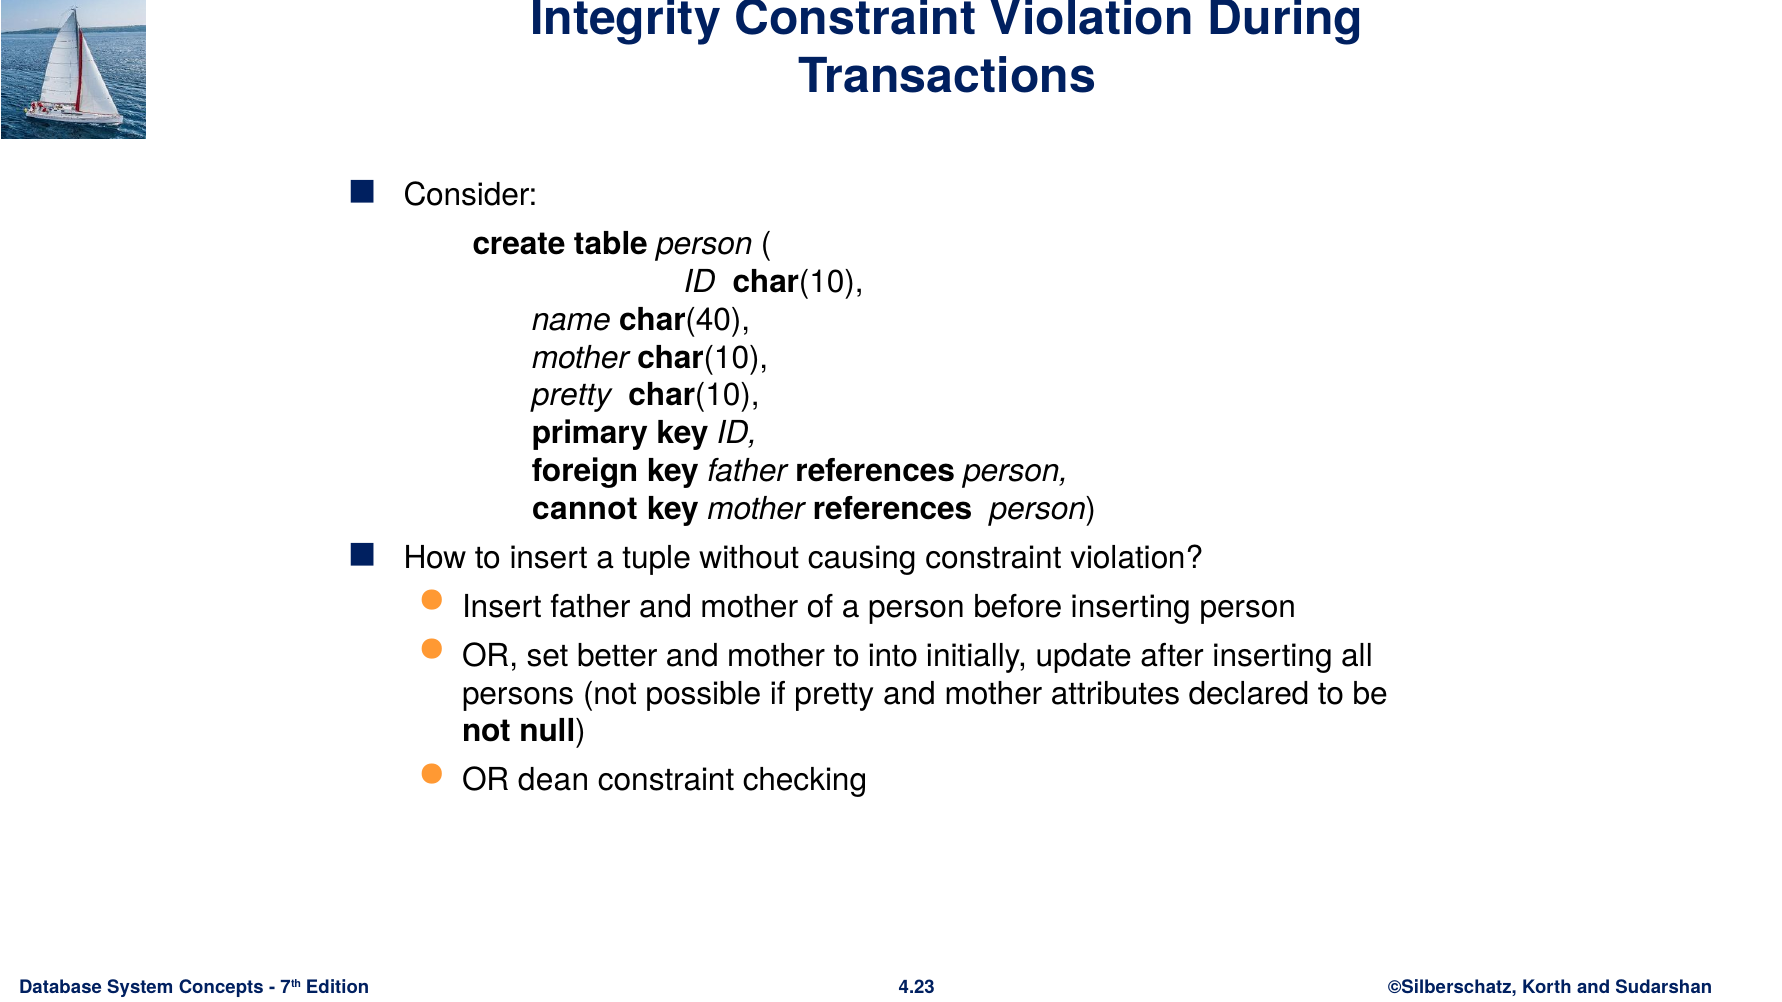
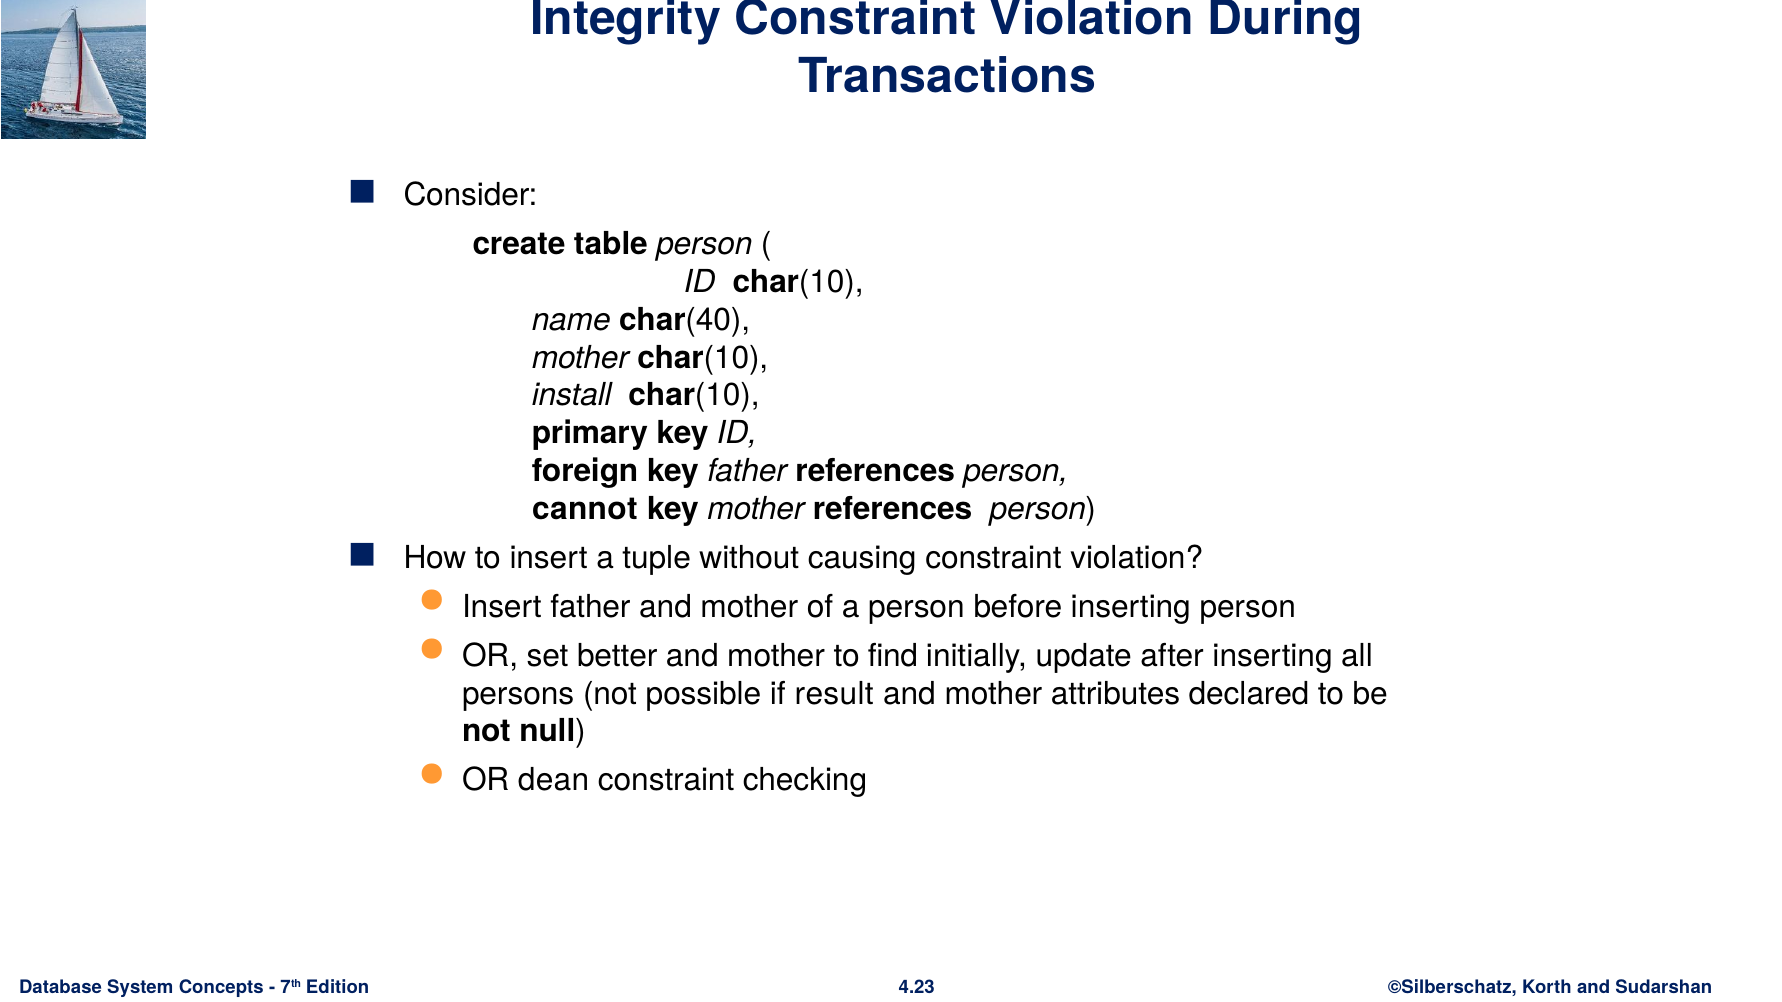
pretty at (572, 396): pretty -> install
into: into -> find
if pretty: pretty -> result
